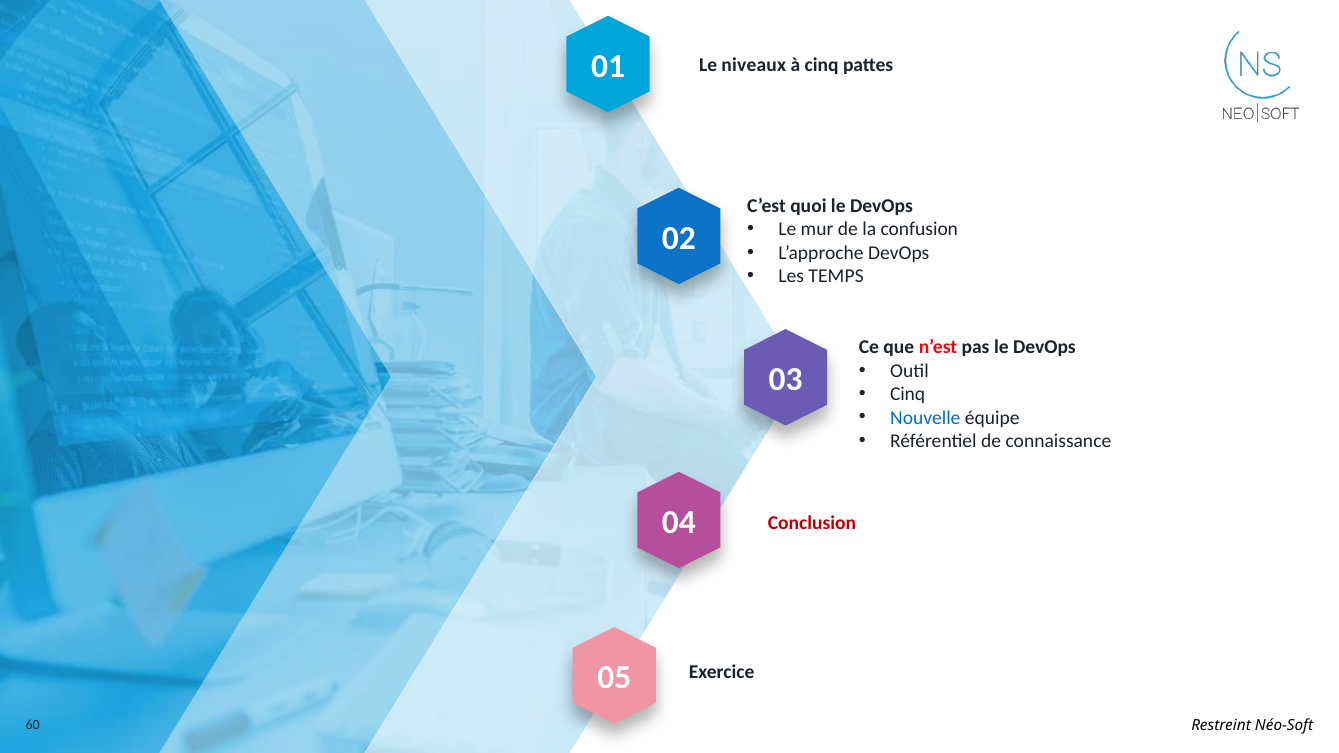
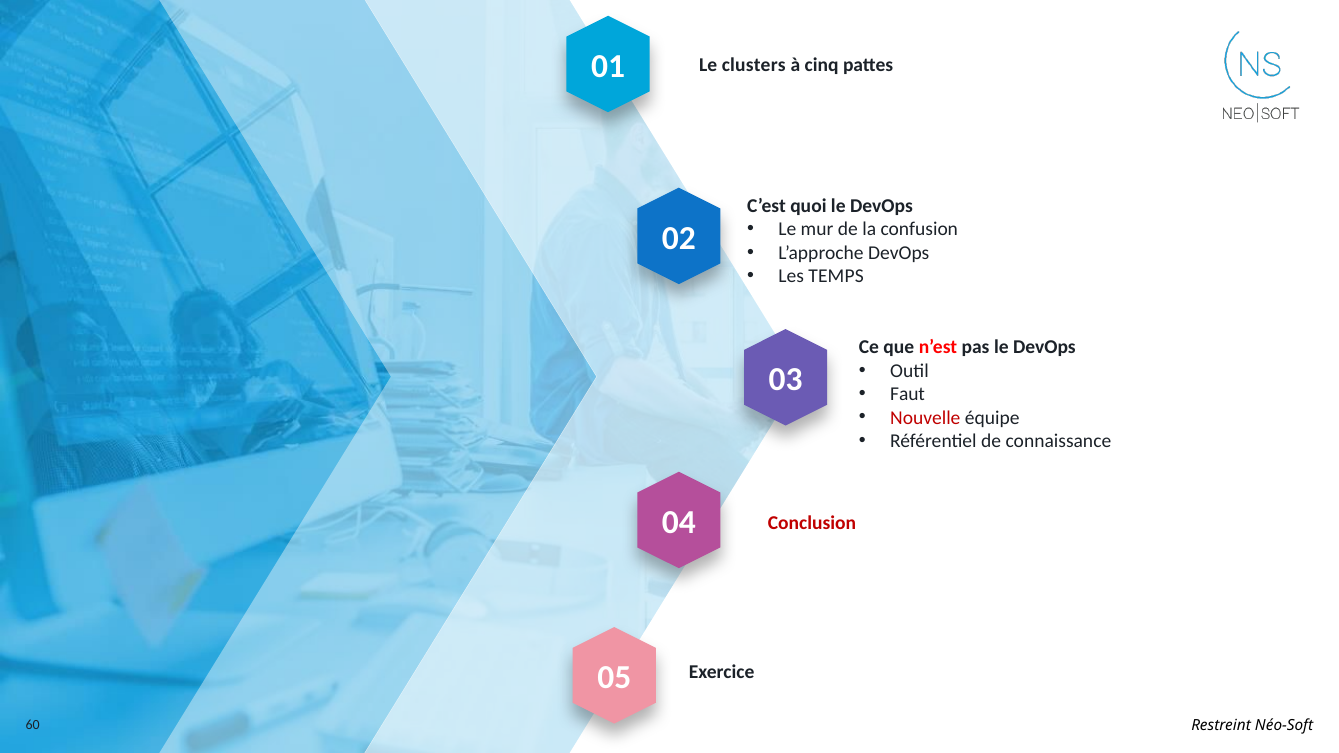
niveaux: niveaux -> clusters
Cinq at (908, 394): Cinq -> Faut
Nouvelle colour: blue -> red
